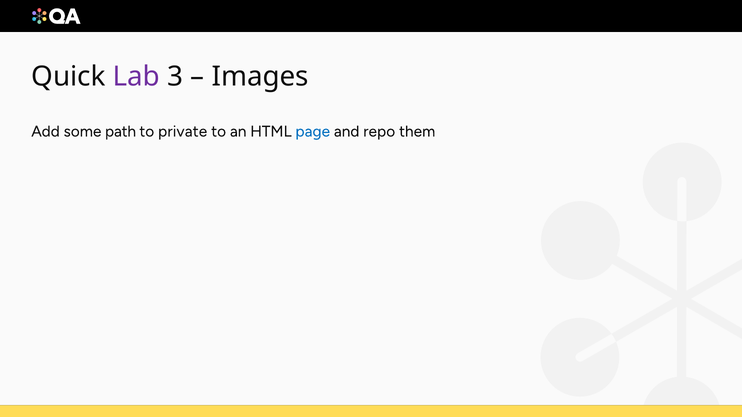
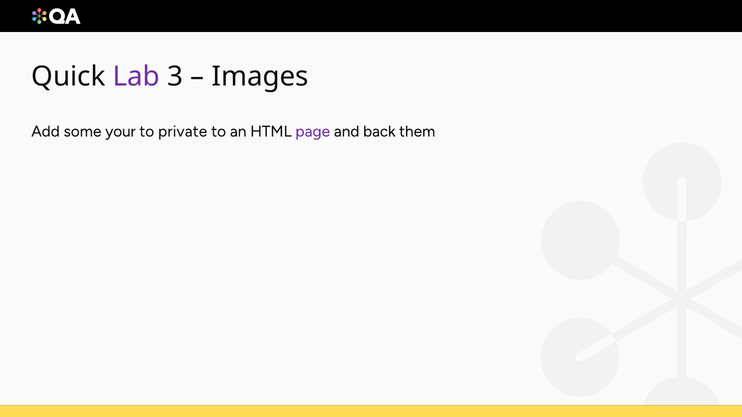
path: path -> your
page colour: blue -> purple
repo: repo -> back
